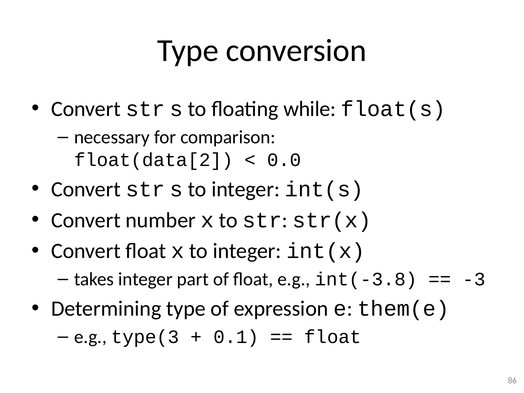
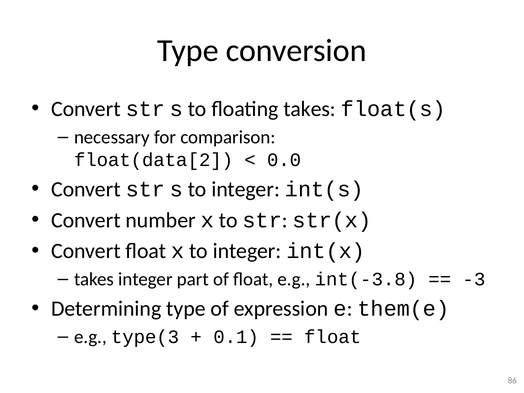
floating while: while -> takes
